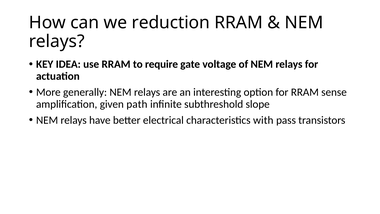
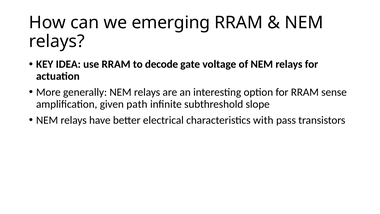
reduction: reduction -> emerging
require: require -> decode
